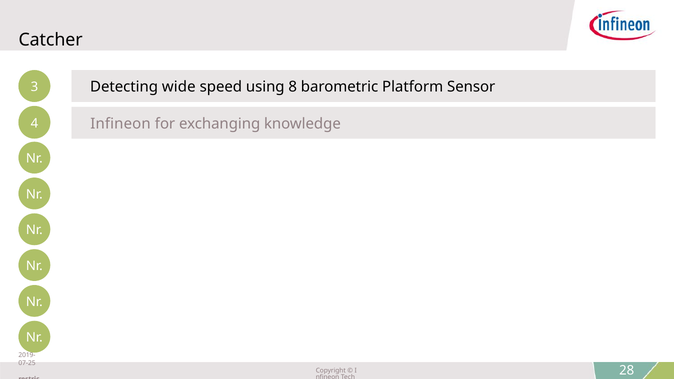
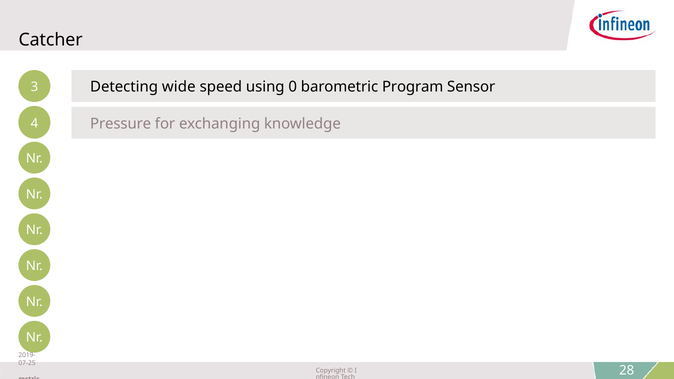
8: 8 -> 0
Platform: Platform -> Program
Infineon: Infineon -> Pressure
